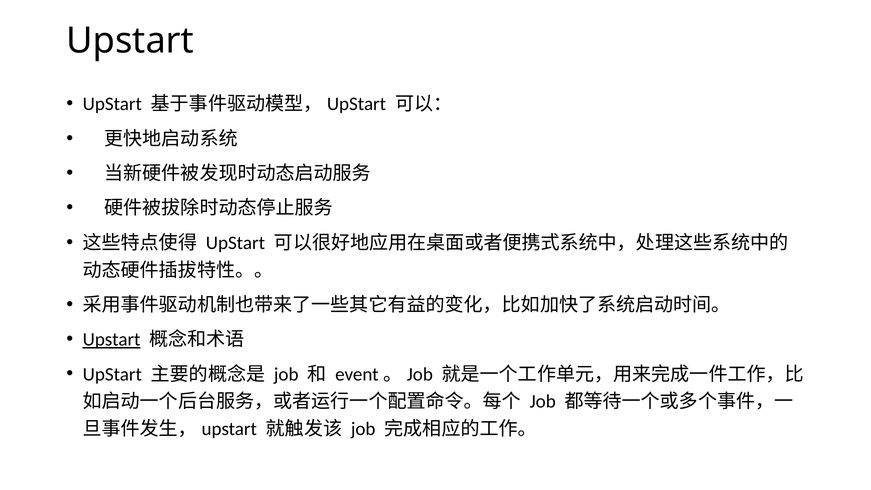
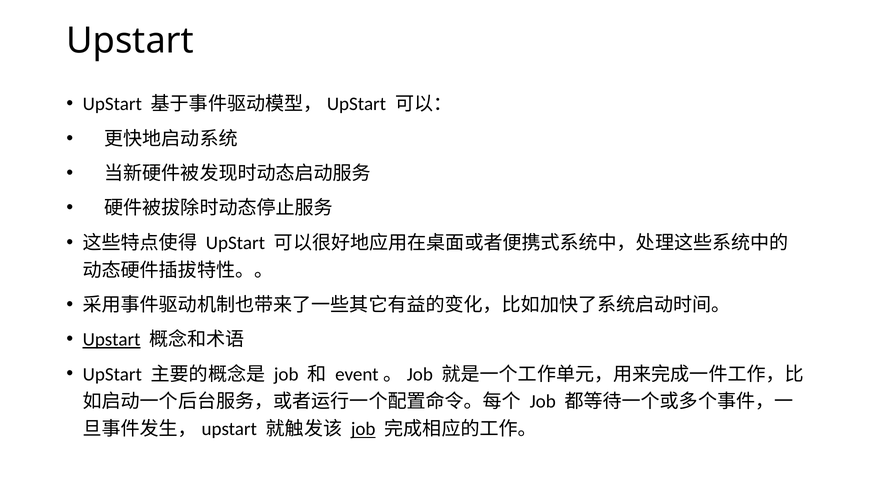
job at (363, 429) underline: none -> present
